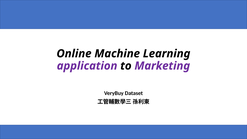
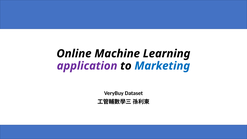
Marketing colour: purple -> blue
